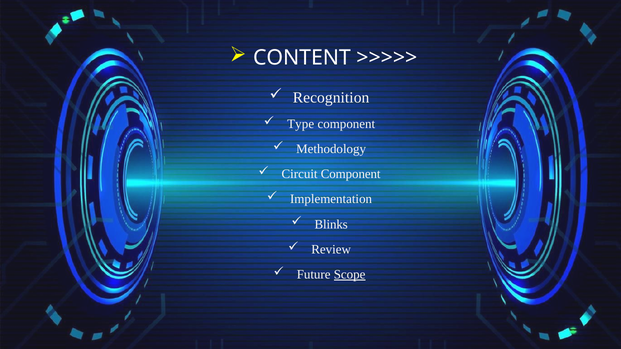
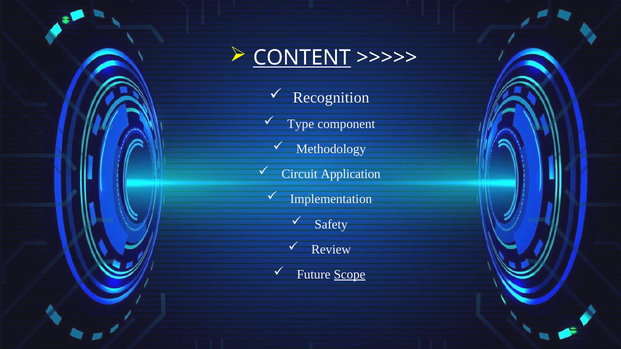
CONTENT underline: none -> present
Circuit Component: Component -> Application
Blinks: Blinks -> Safety
